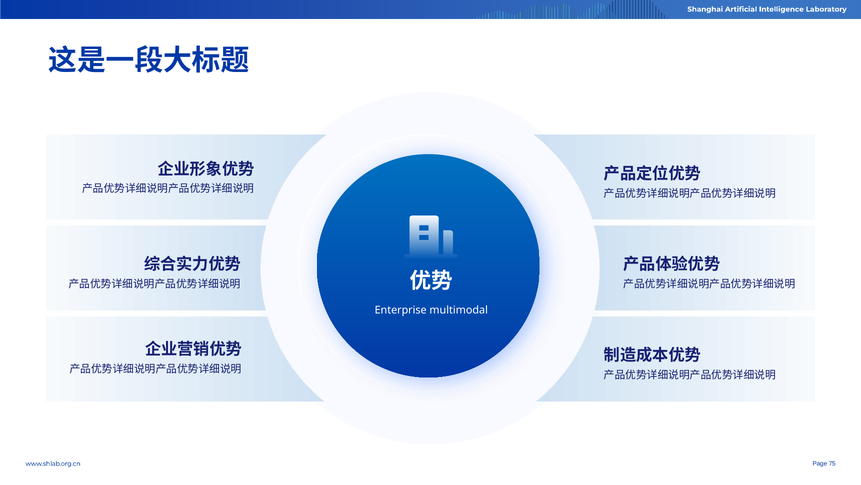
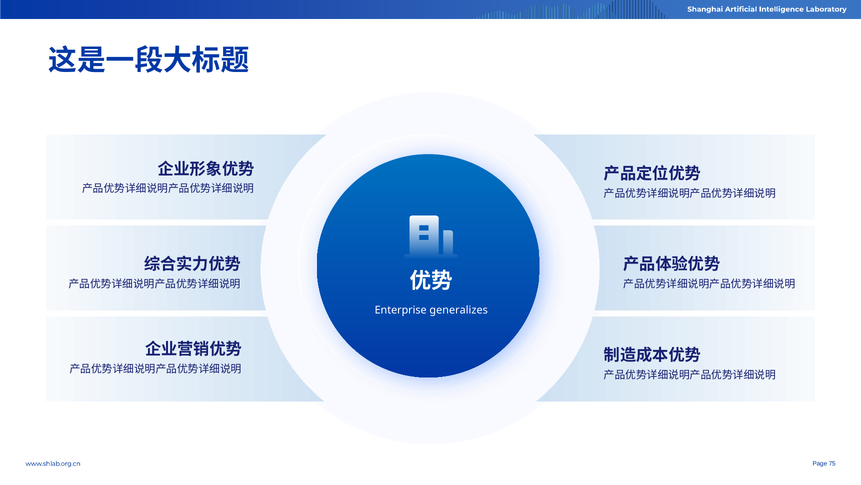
multimodal: multimodal -> generalizes
